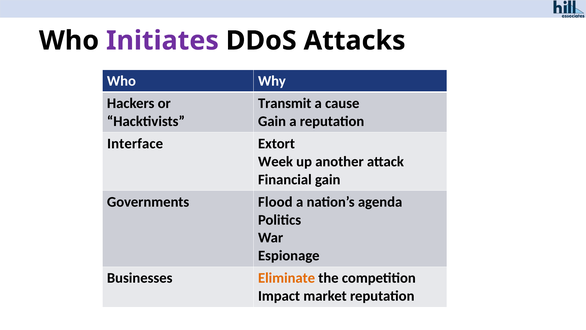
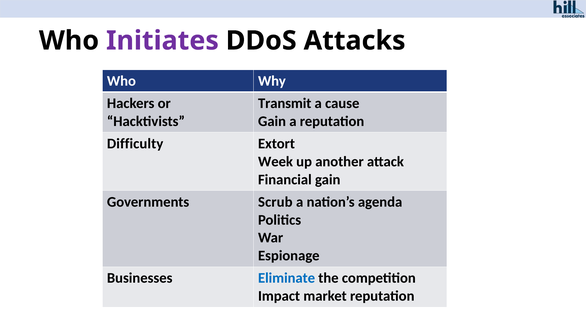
Interface: Interface -> Difficulty
Flood: Flood -> Scrub
Eliminate colour: orange -> blue
